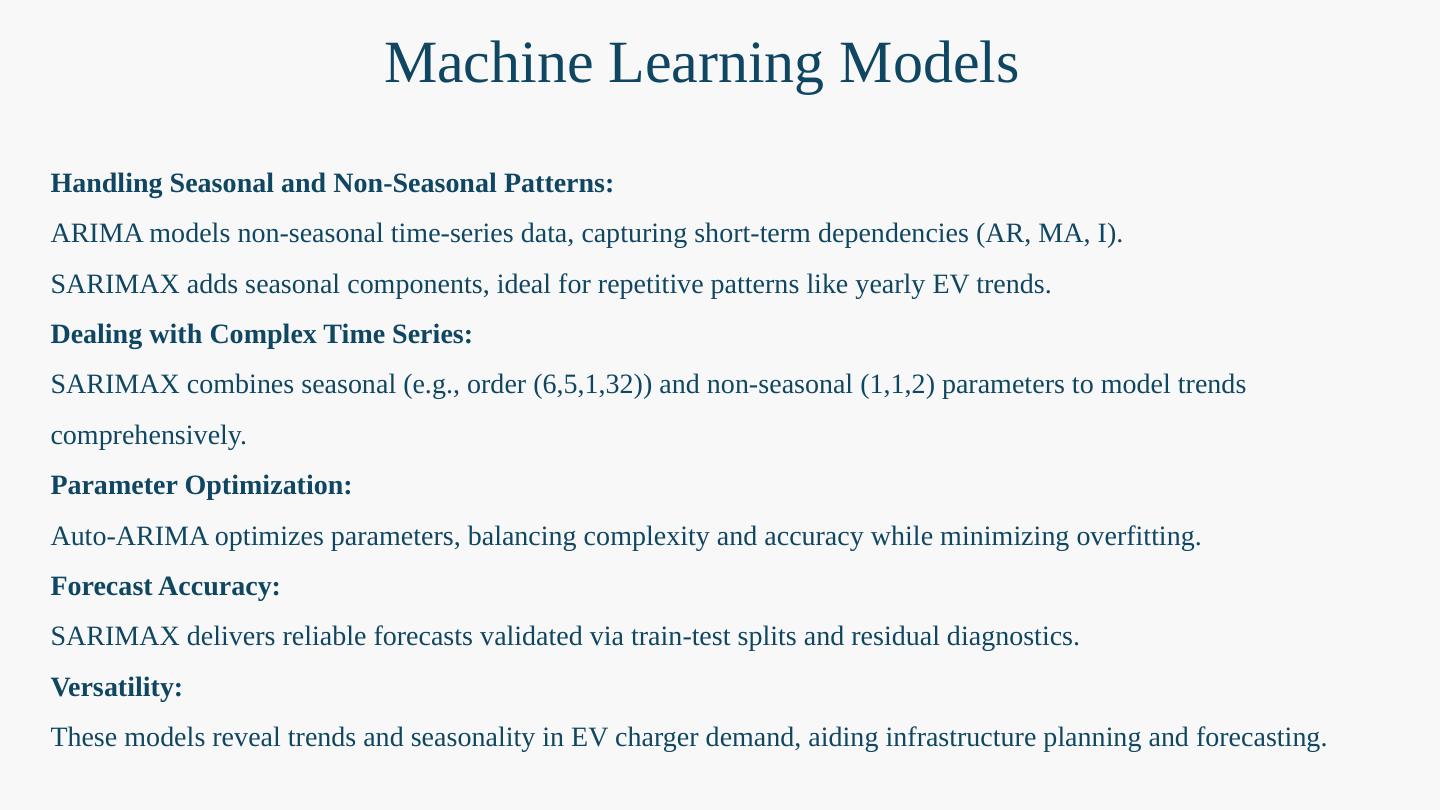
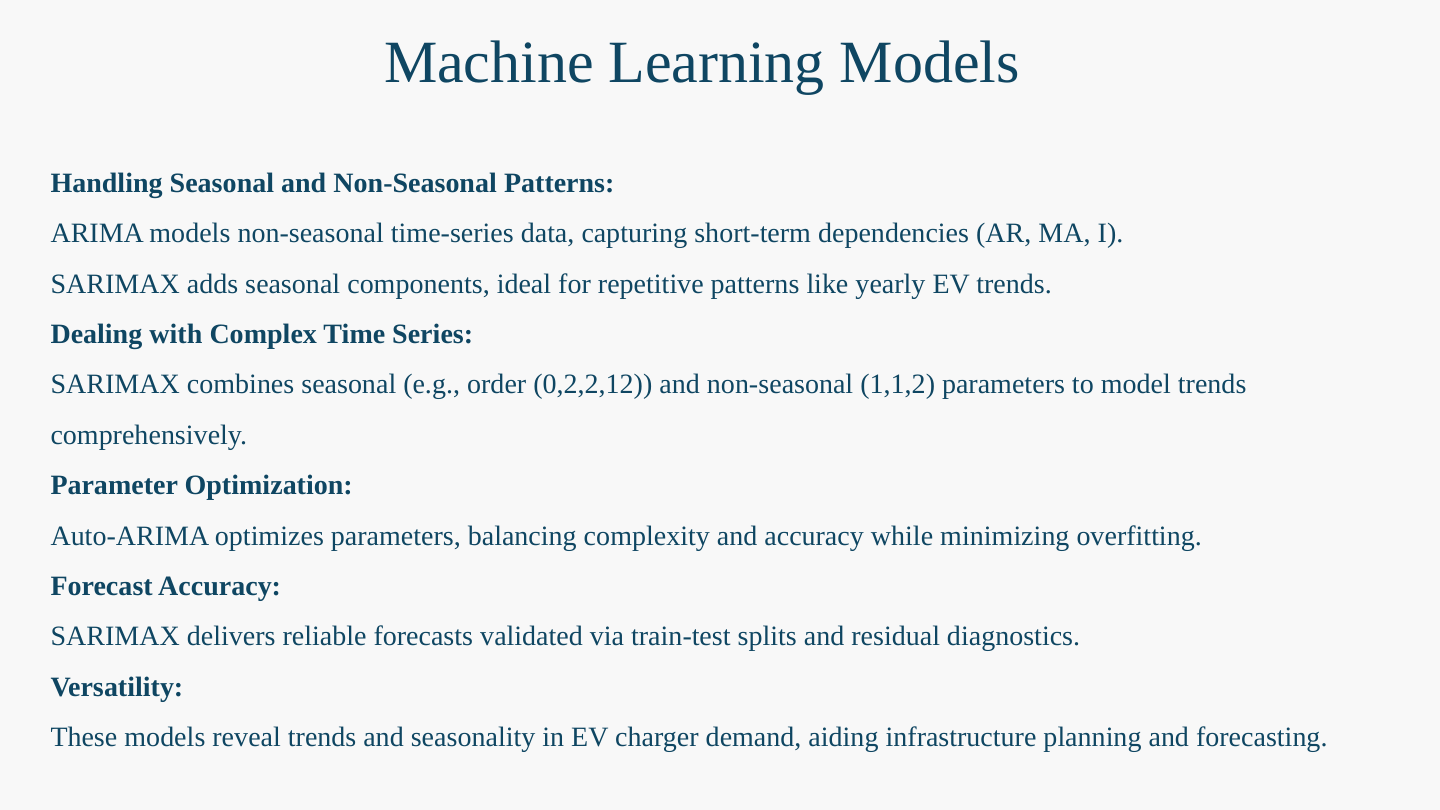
6,5,1,32: 6,5,1,32 -> 0,2,2,12
